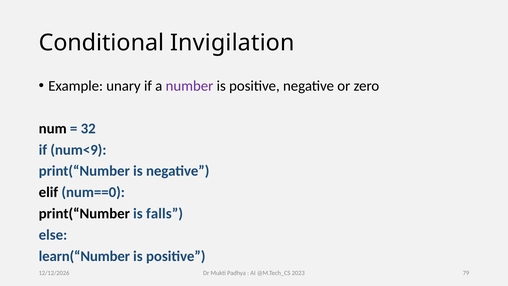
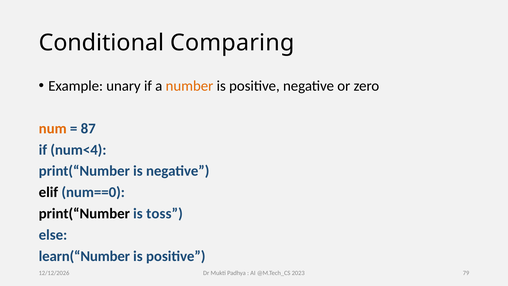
Invigilation: Invigilation -> Comparing
number colour: purple -> orange
num colour: black -> orange
32: 32 -> 87
num<9: num<9 -> num<4
falls: falls -> toss
